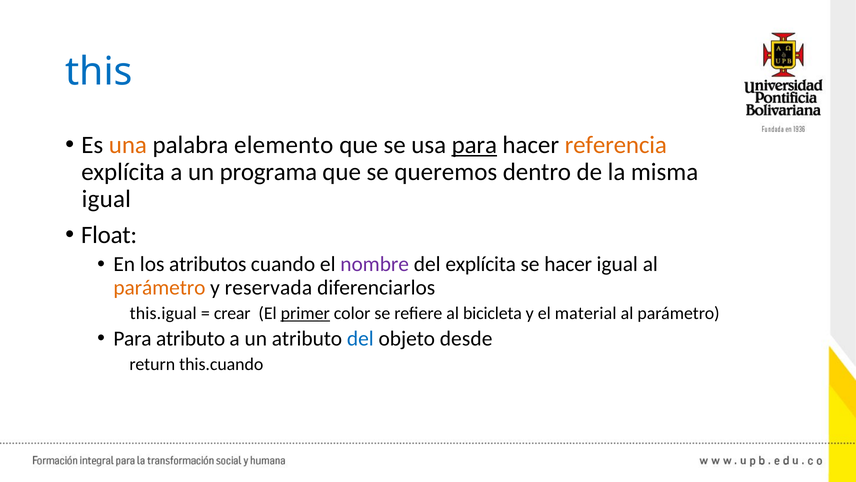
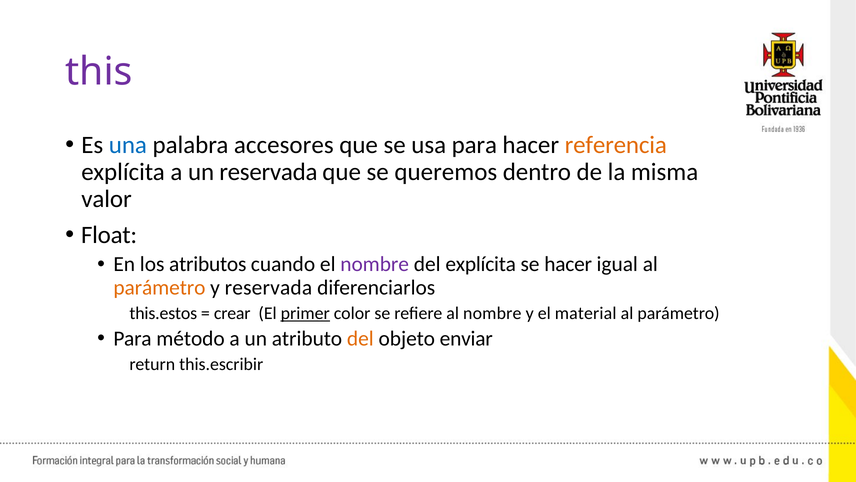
this colour: blue -> purple
una colour: orange -> blue
elemento: elemento -> accesores
para at (474, 145) underline: present -> none
un programa: programa -> reservada
igual at (106, 199): igual -> valor
this.igual: this.igual -> this.estos
al bicicleta: bicicleta -> nombre
Para atributo: atributo -> método
del at (360, 338) colour: blue -> orange
desde: desde -> enviar
this.cuando: this.cuando -> this.escribir
